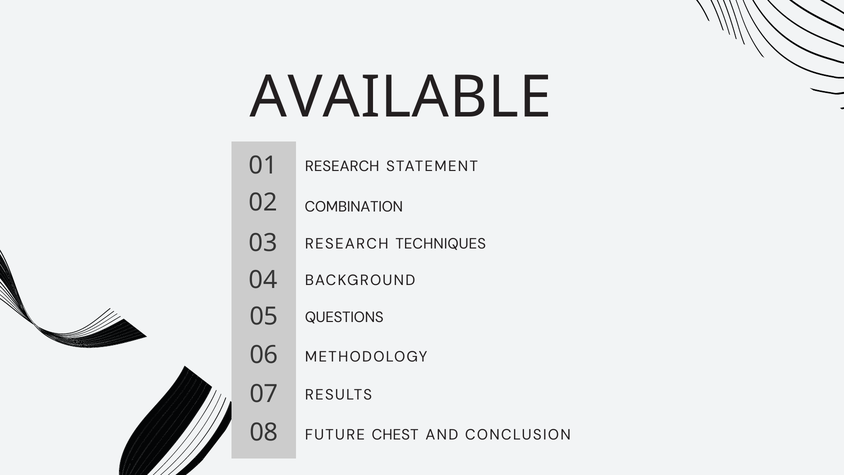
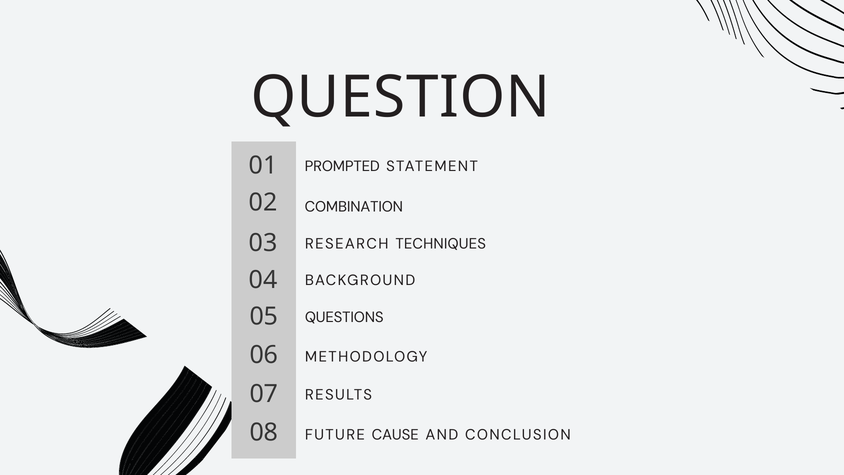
AVAILABLE: AVAILABLE -> QUESTION
RESEARCH at (342, 166): RESEARCH -> PROMPTED
CHEST: CHEST -> CAUSE
